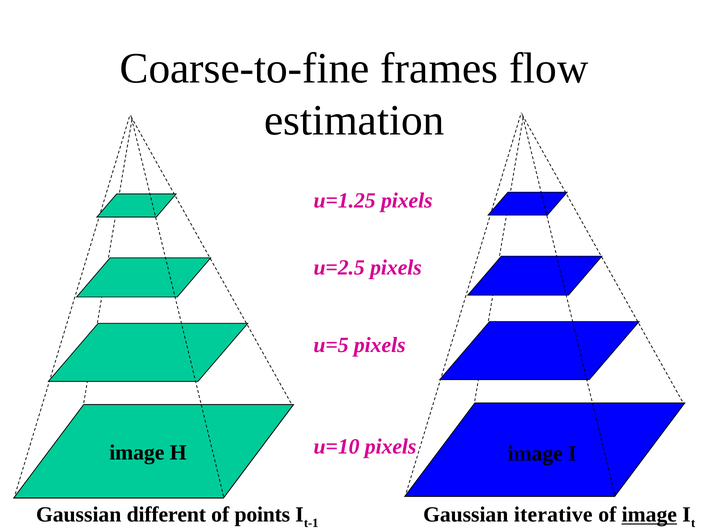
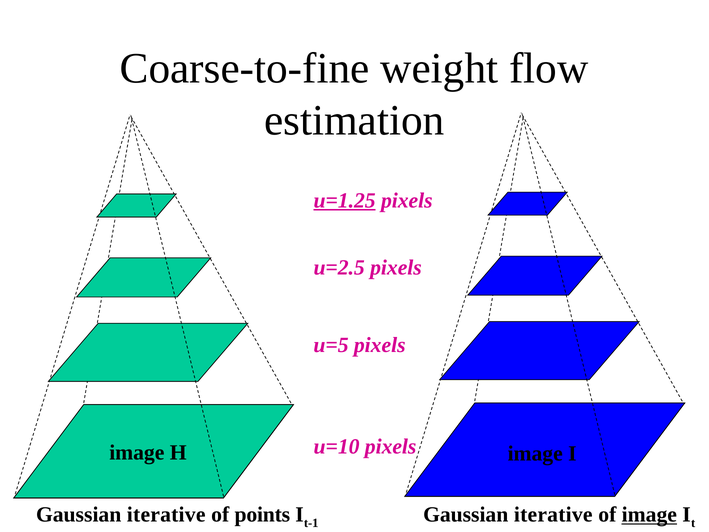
frames: frames -> weight
u=1.25 underline: none -> present
different at (166, 514): different -> iterative
